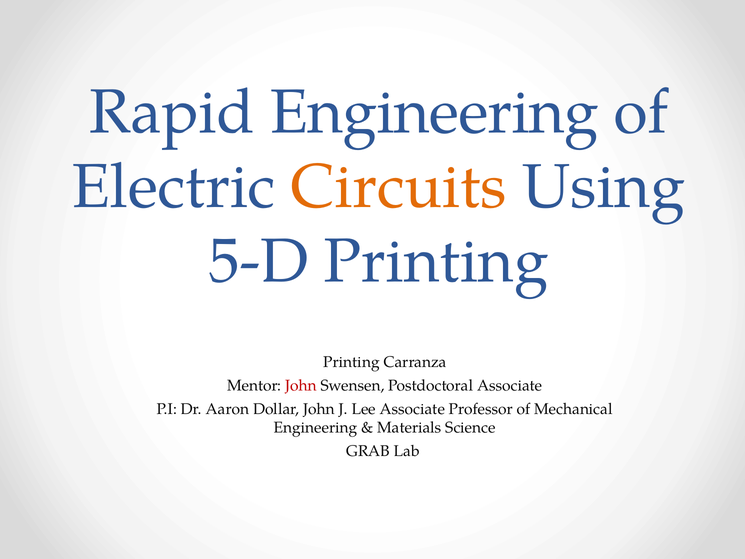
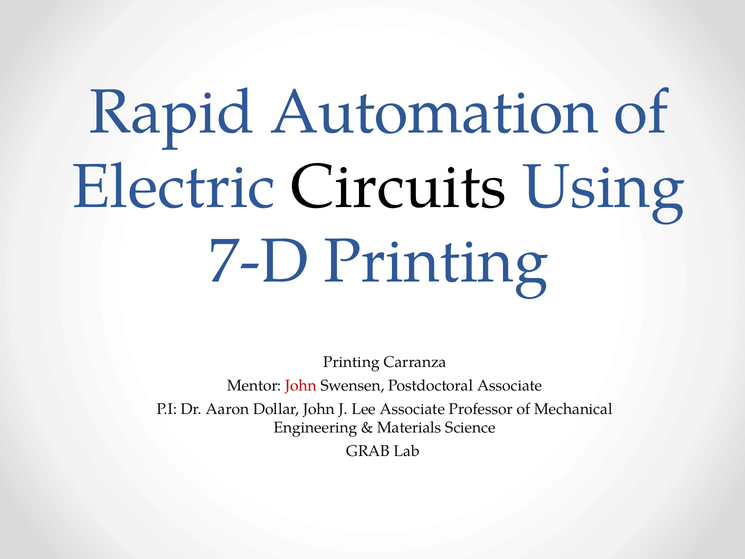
Rapid Engineering: Engineering -> Automation
Circuits colour: orange -> black
5-D: 5-D -> 7-D
